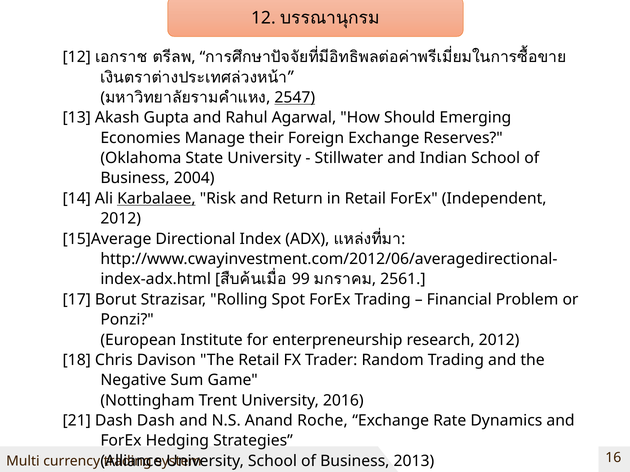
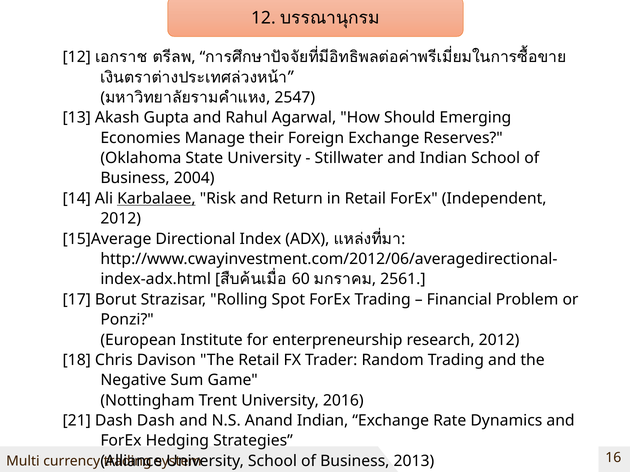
2547 underline: present -> none
99: 99 -> 60
Anand Roche: Roche -> Indian
